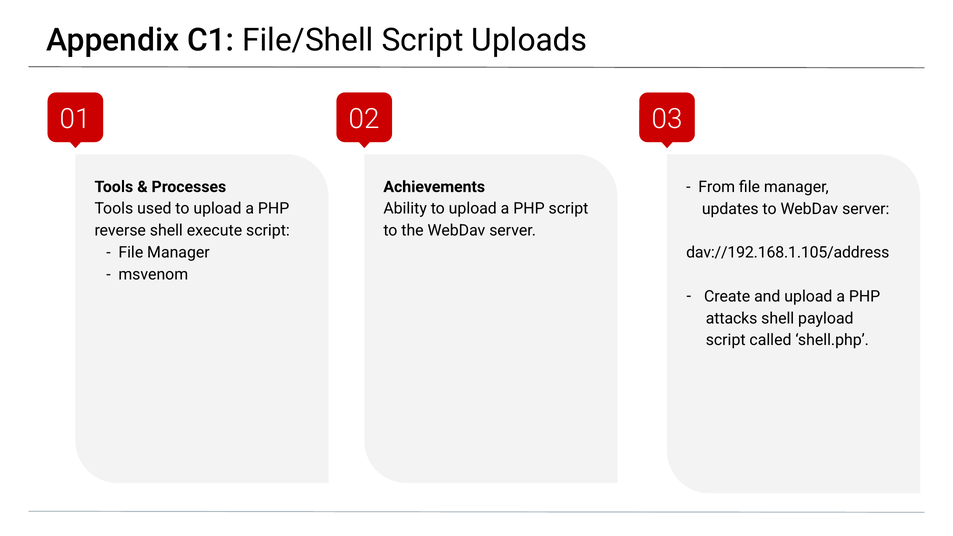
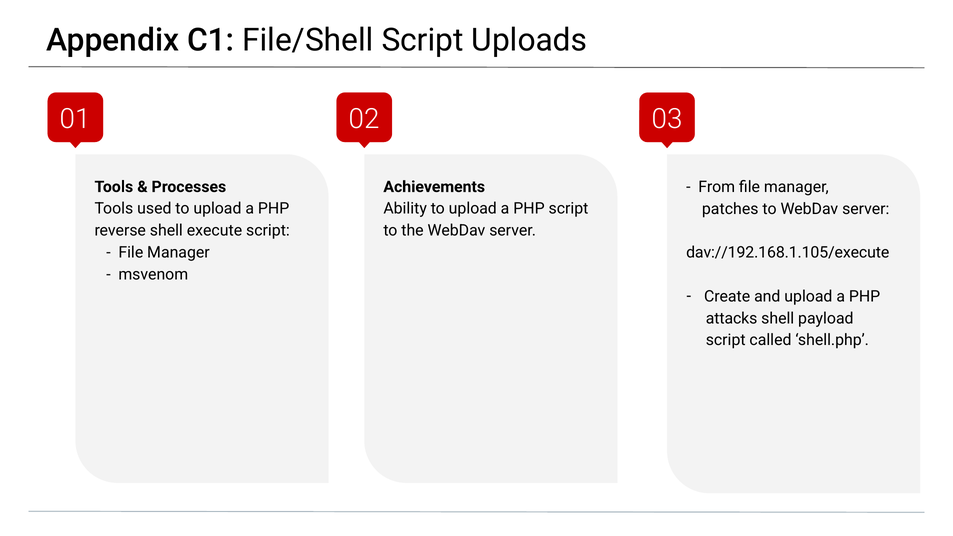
updates: updates -> patches
dav://192.168.1.105/address: dav://192.168.1.105/address -> dav://192.168.1.105/execute
